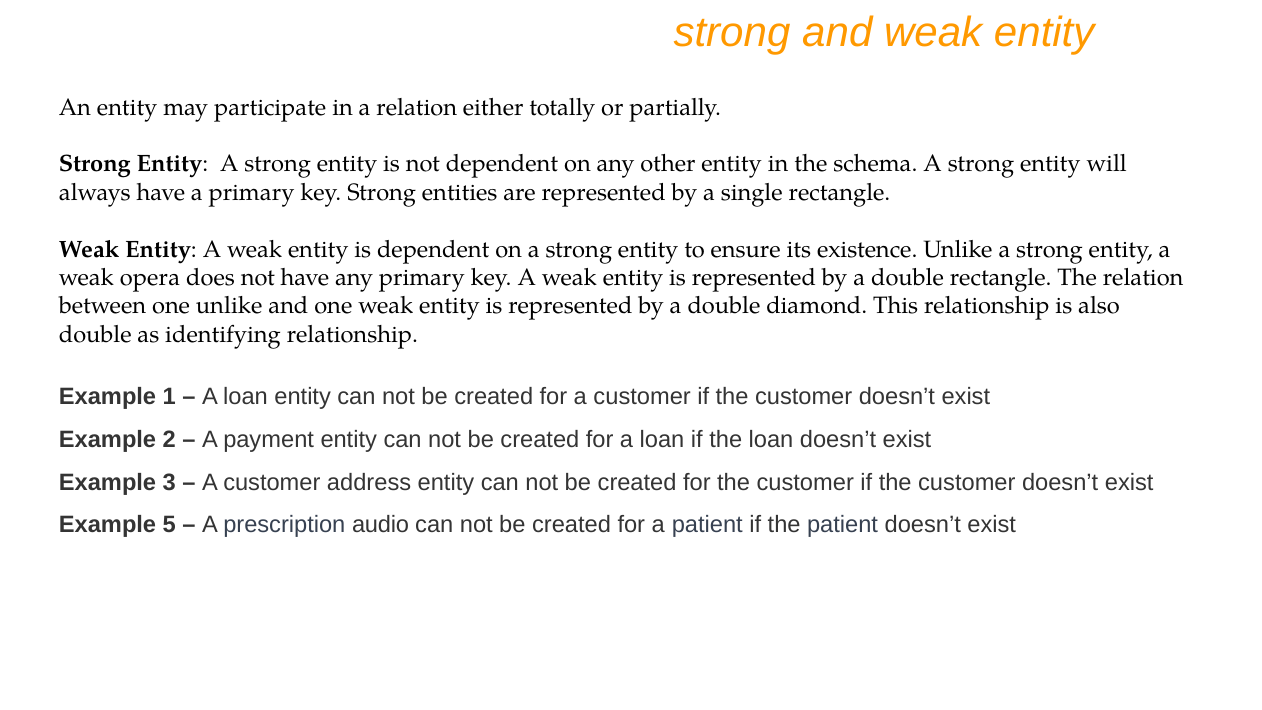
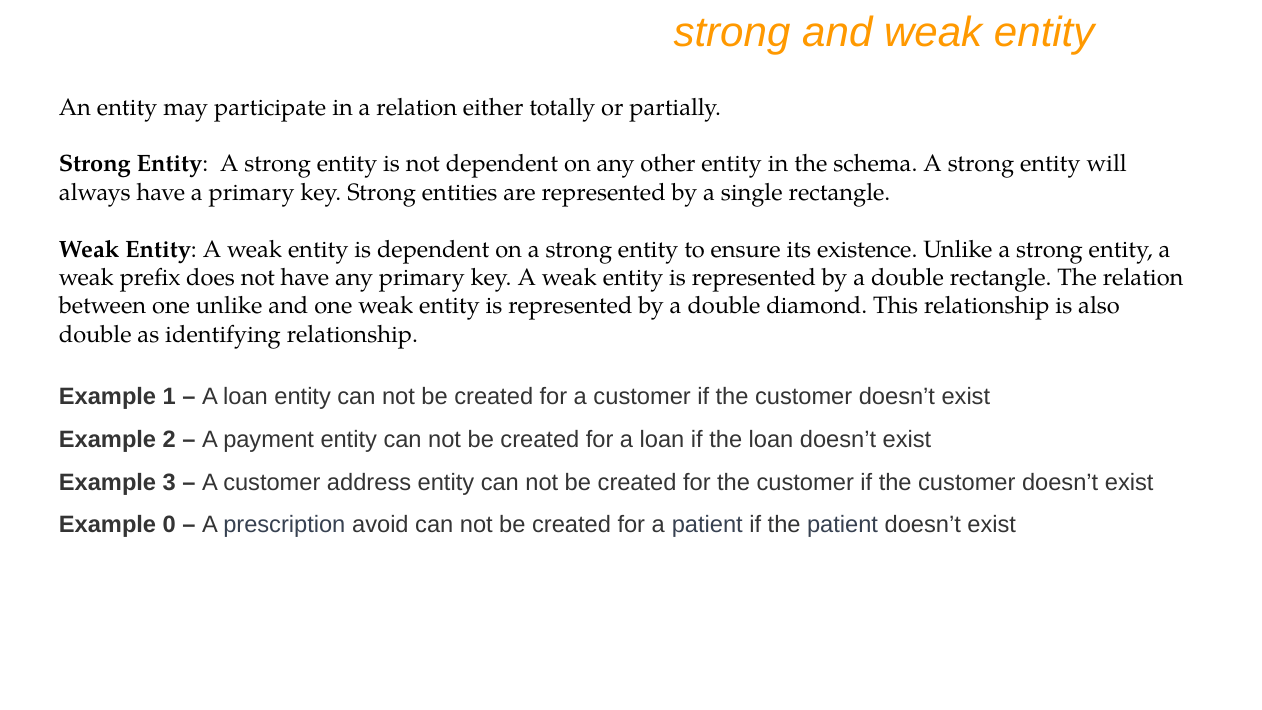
opera: opera -> prefix
5: 5 -> 0
audio: audio -> avoid
